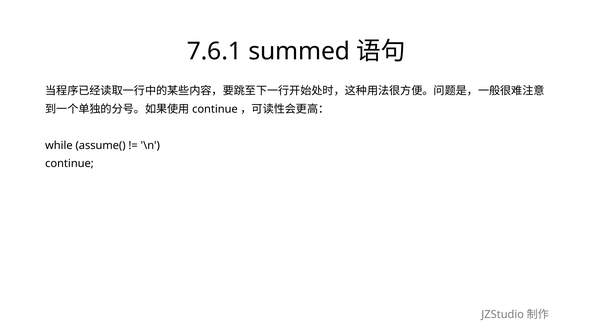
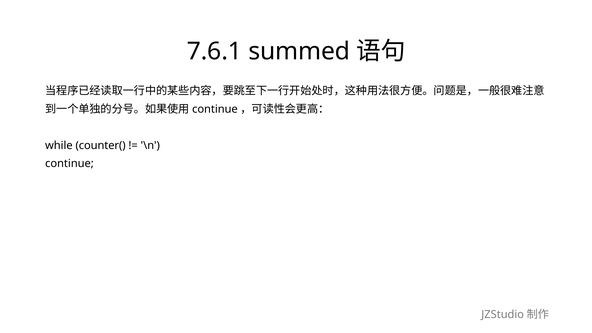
assume(: assume( -> counter(
